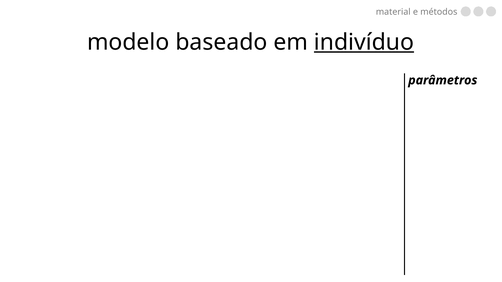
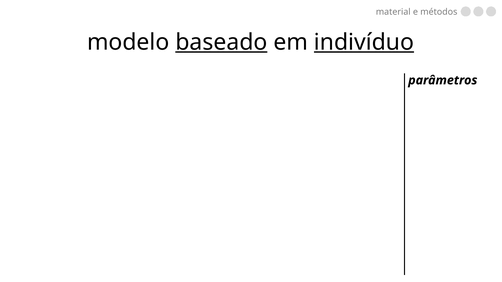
baseado underline: none -> present
